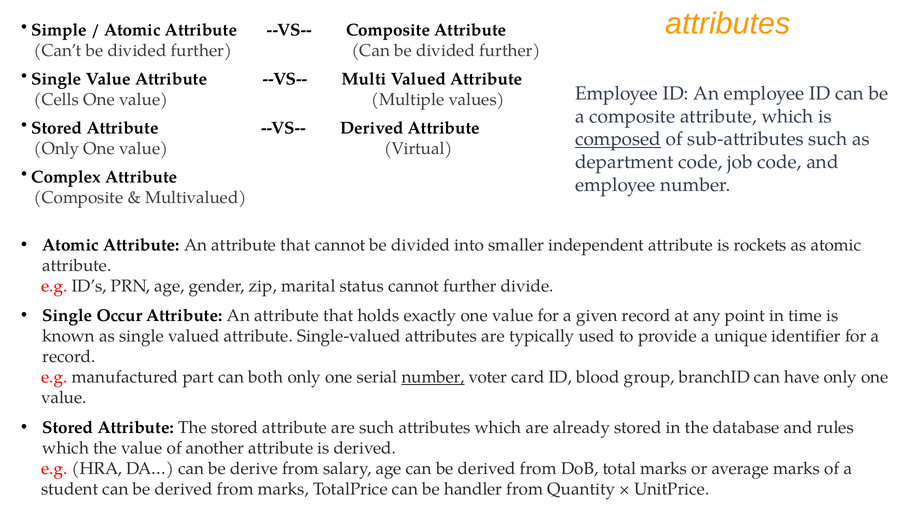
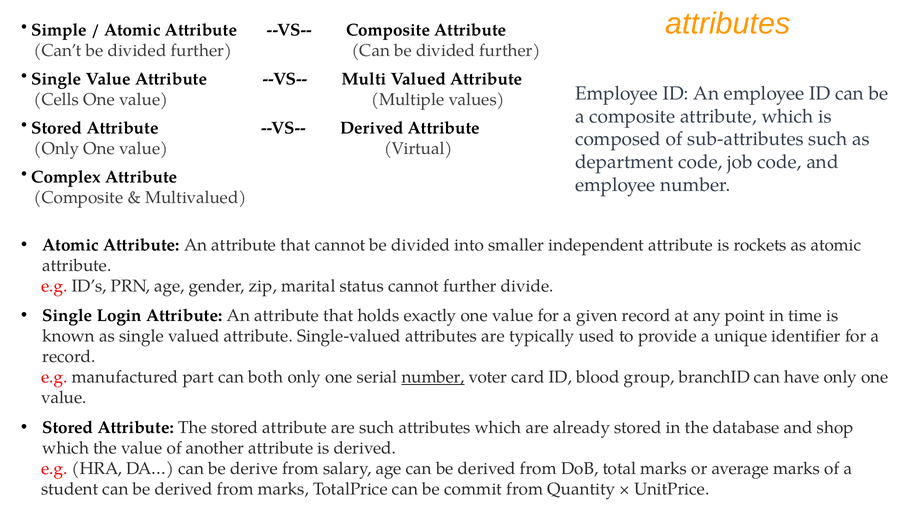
composed underline: present -> none
Occur: Occur -> Login
rules: rules -> shop
handler: handler -> commit
